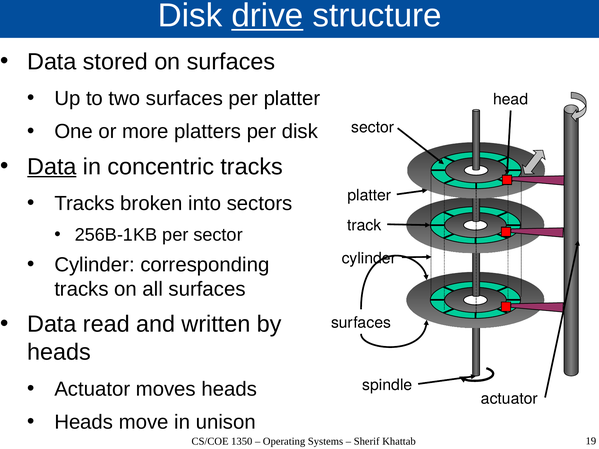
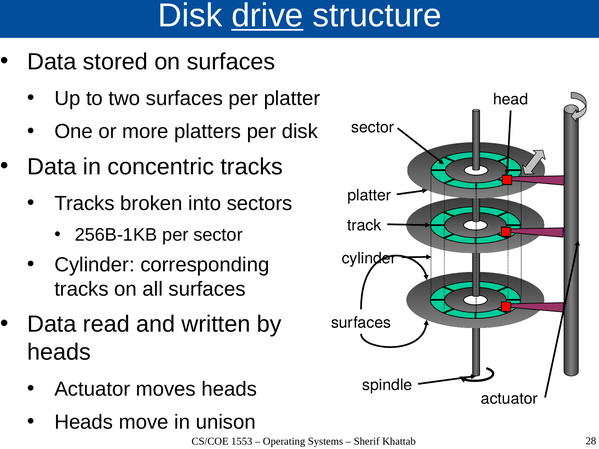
Data at (52, 167) underline: present -> none
1350: 1350 -> 1553
19: 19 -> 28
